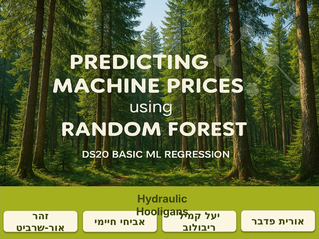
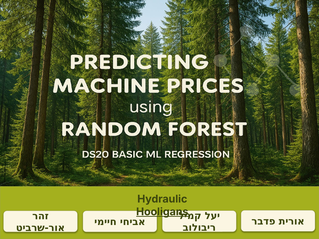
Hooligans underline: none -> present
